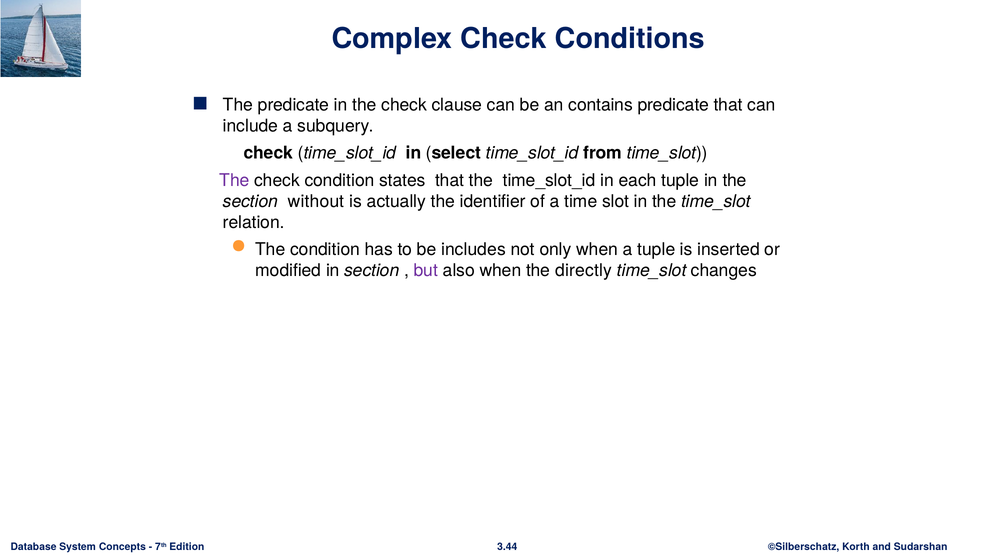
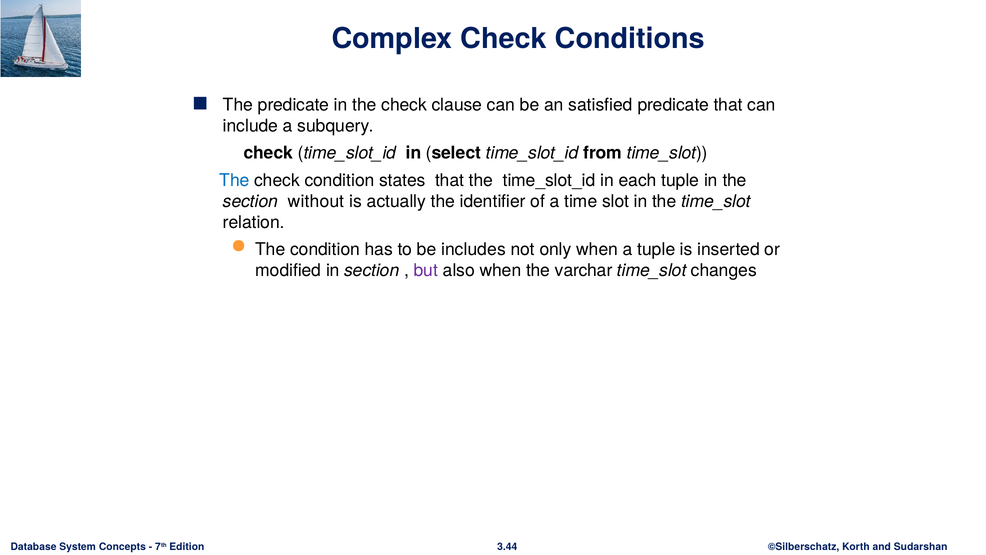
contains: contains -> satisfied
The at (234, 180) colour: purple -> blue
directly: directly -> varchar
